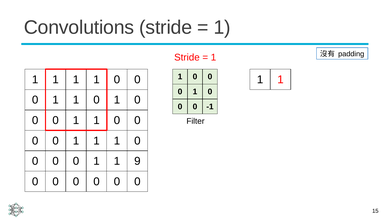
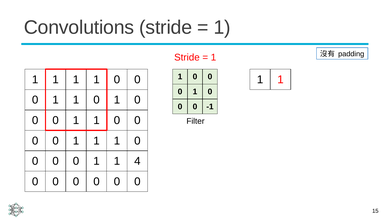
9: 9 -> 4
